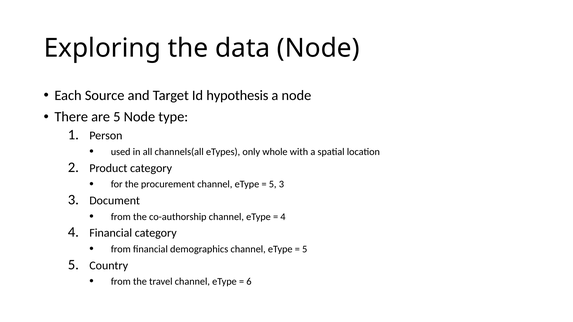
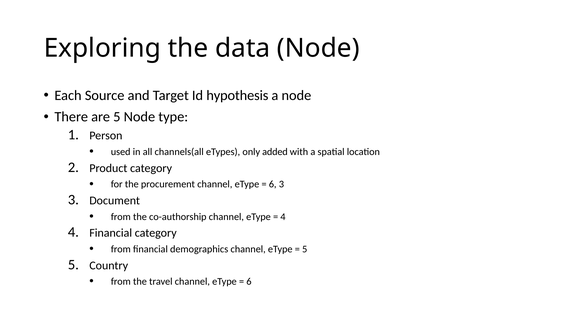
whole: whole -> added
5 at (273, 184): 5 -> 6
